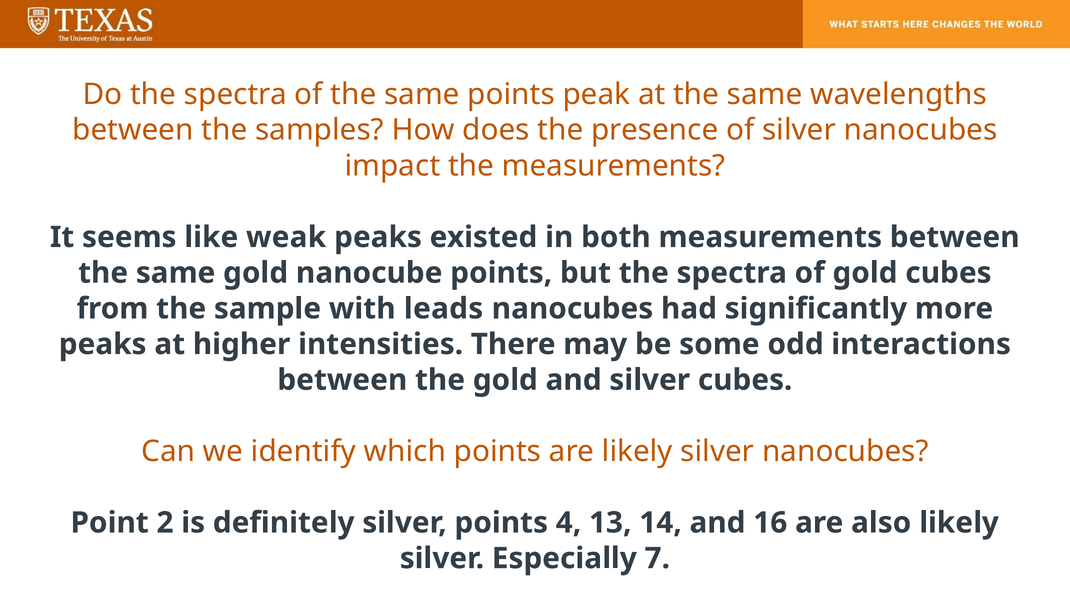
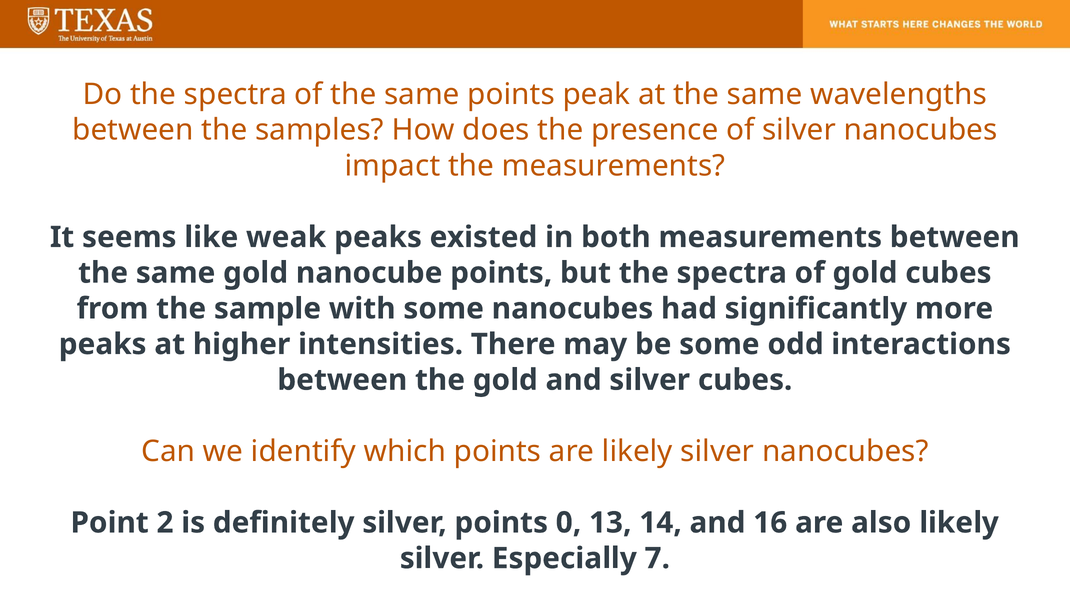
with leads: leads -> some
4: 4 -> 0
